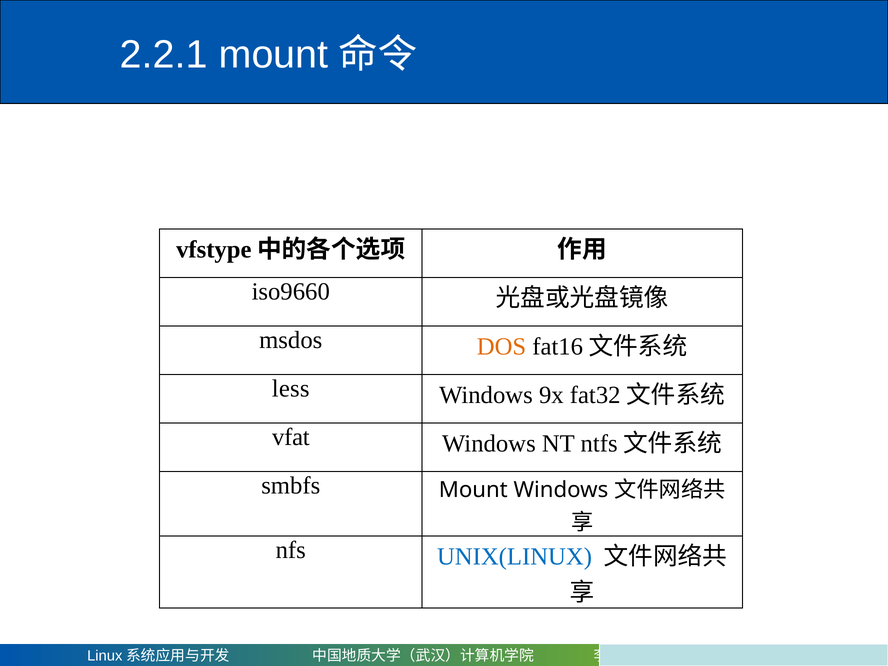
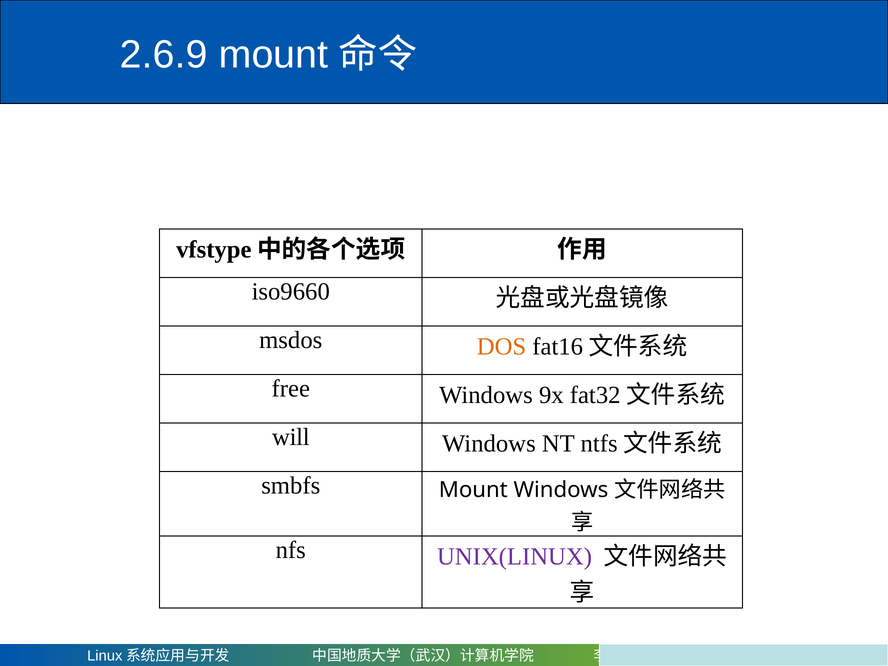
2.2.1: 2.2.1 -> 2.6.9
less: less -> free
vfat: vfat -> will
UNIX(LINUX colour: blue -> purple
